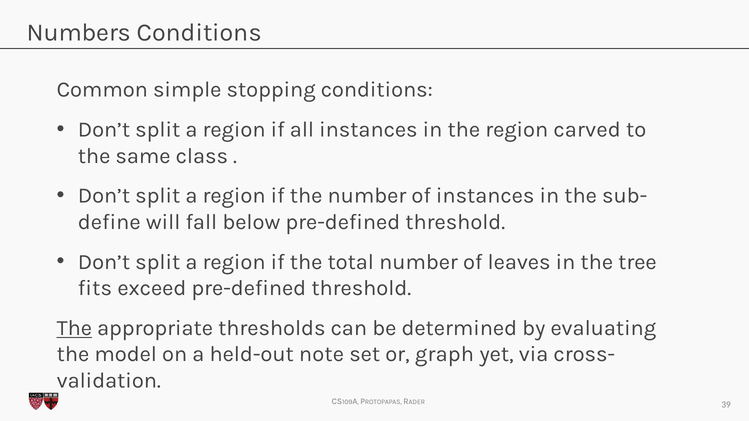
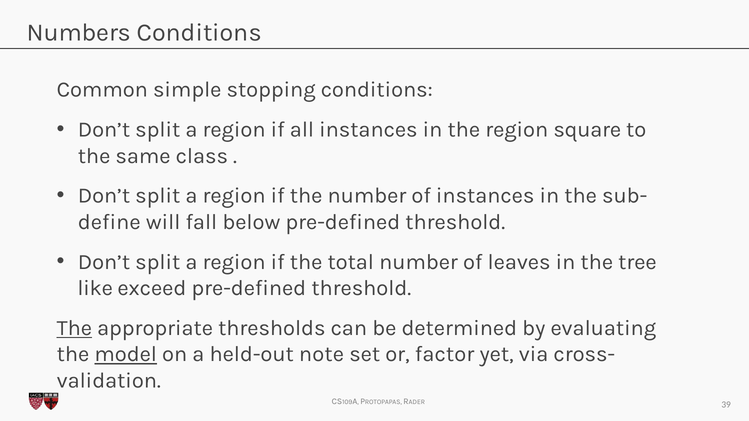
carved: carved -> square
fits: fits -> like
model underline: none -> present
graph: graph -> factor
